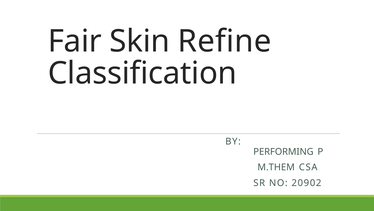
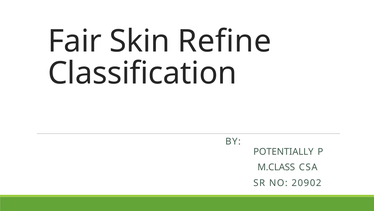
PERFORMING: PERFORMING -> POTENTIALLY
M.THEM: M.THEM -> M.CLASS
